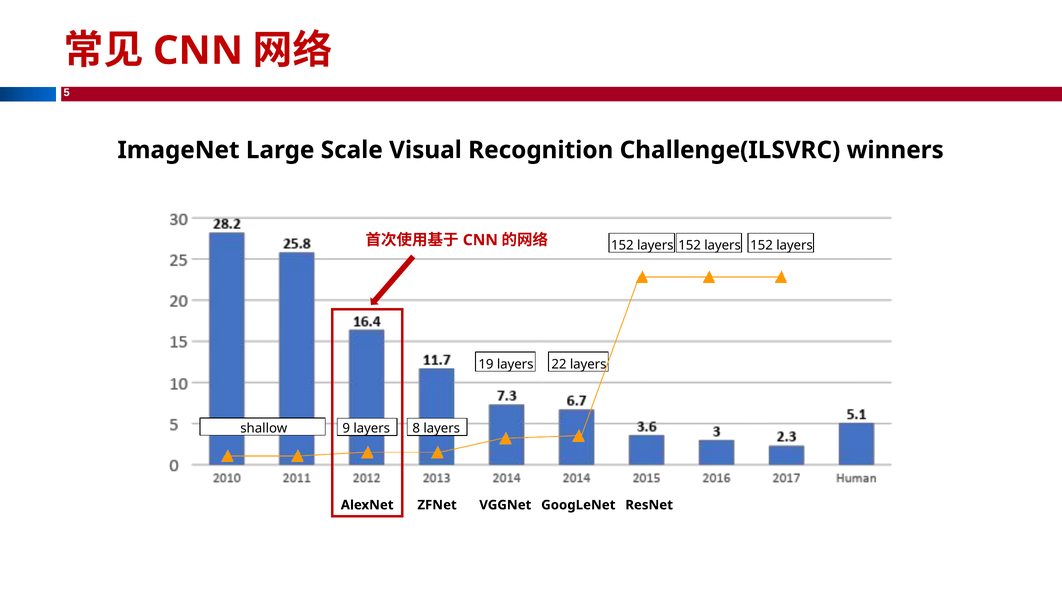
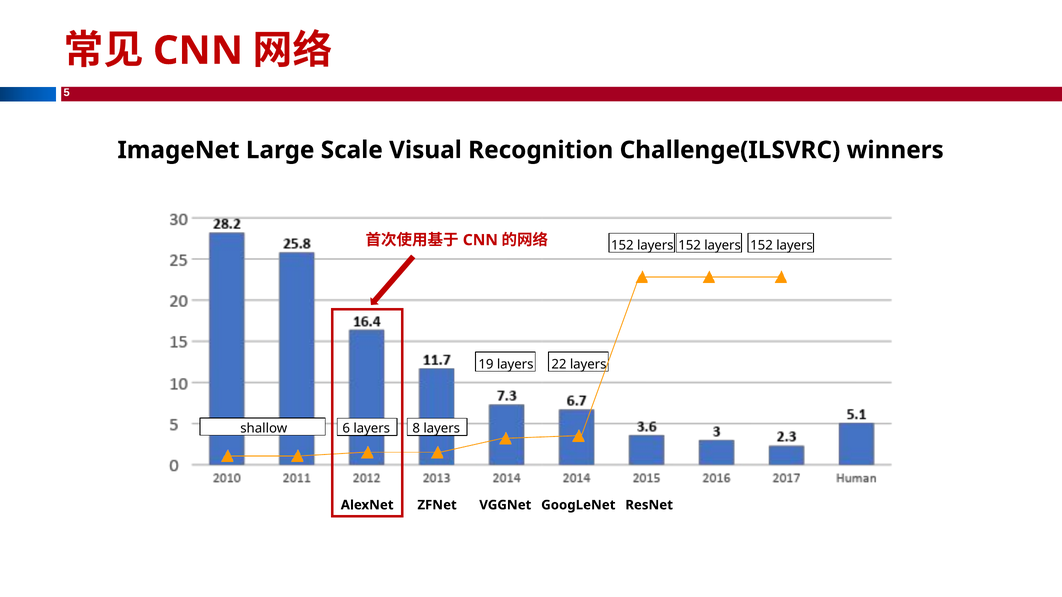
9: 9 -> 6
